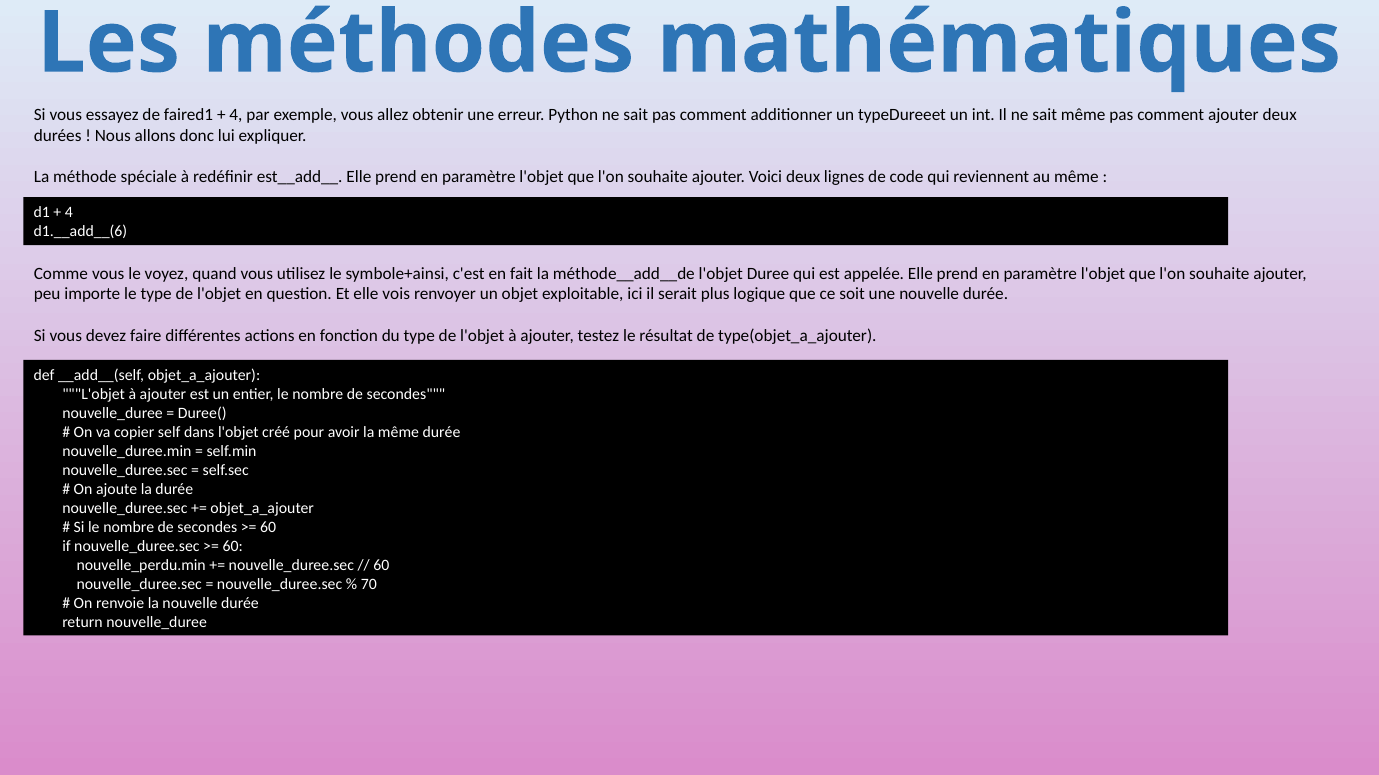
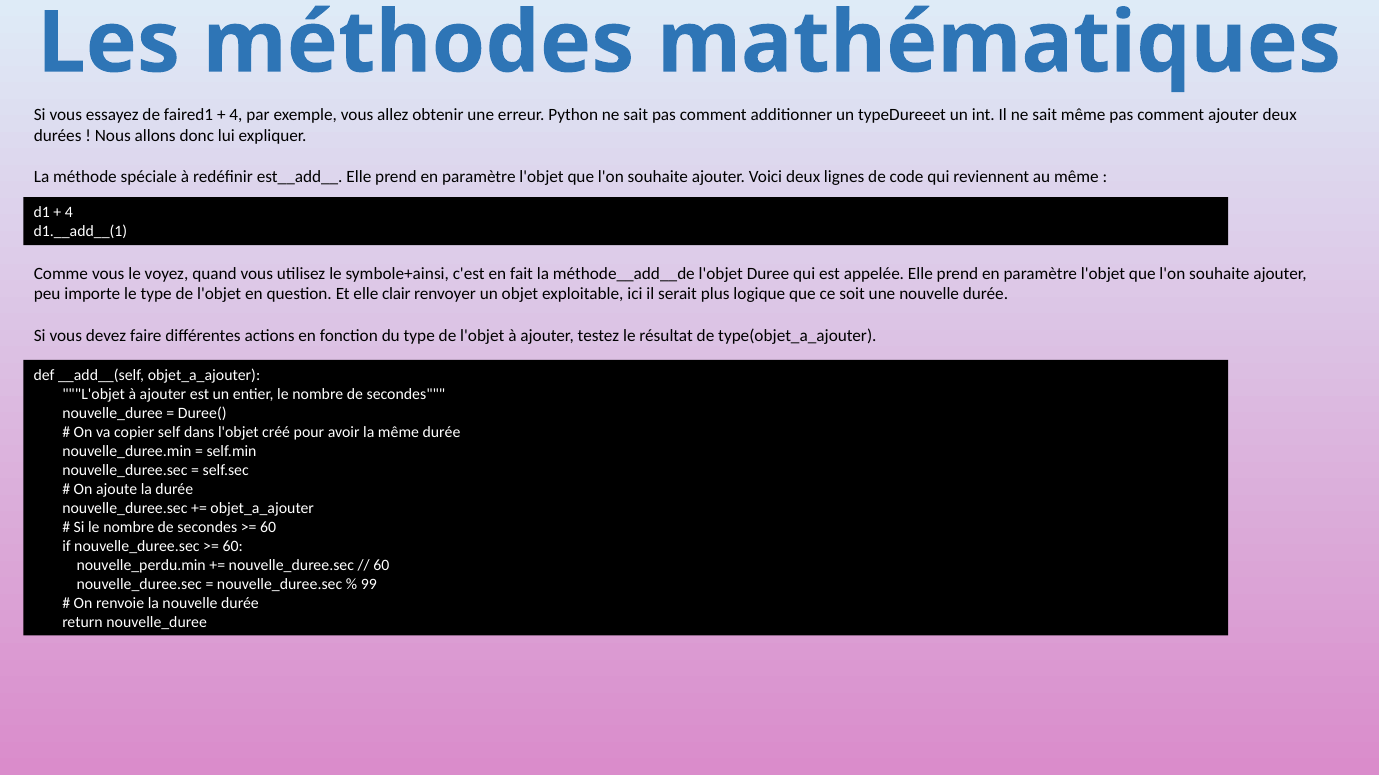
d1.__add__(6: d1.__add__(6 -> d1.__add__(1
vois: vois -> clair
70: 70 -> 99
